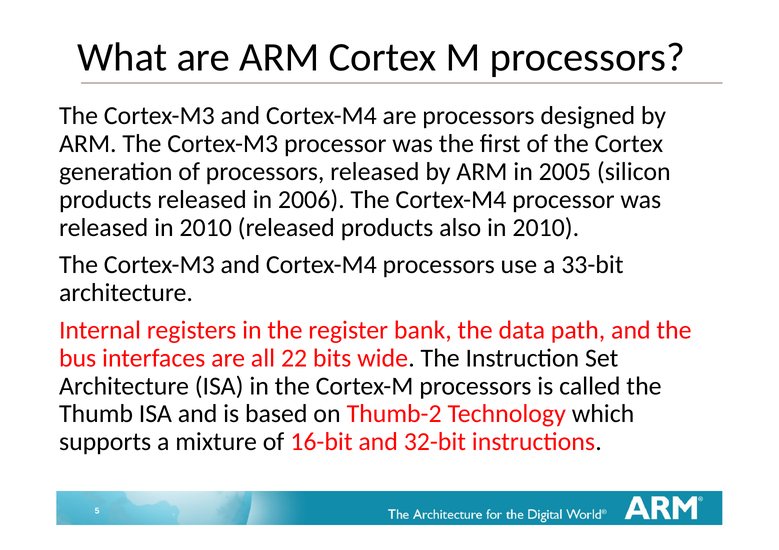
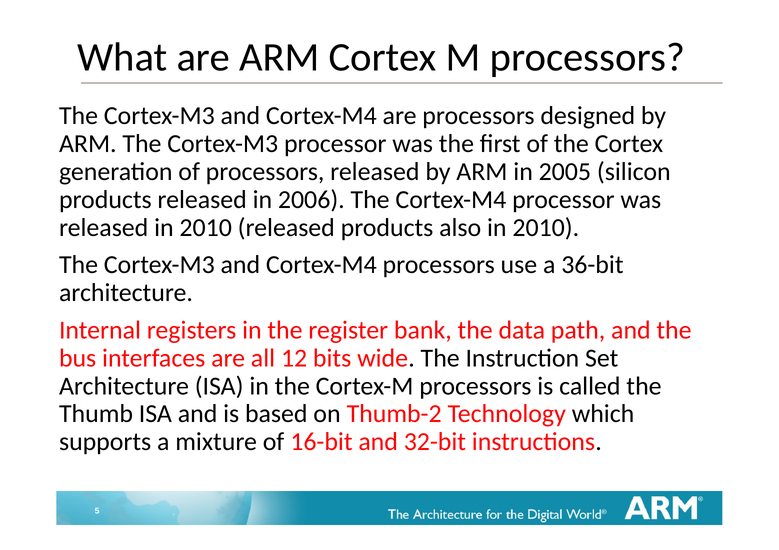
33-bit: 33-bit -> 36-bit
22: 22 -> 12
